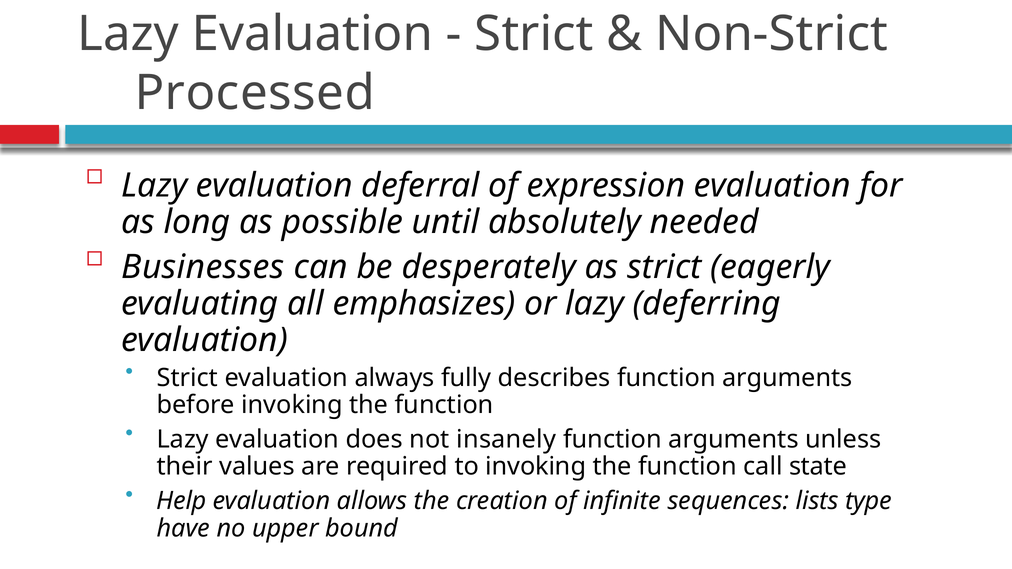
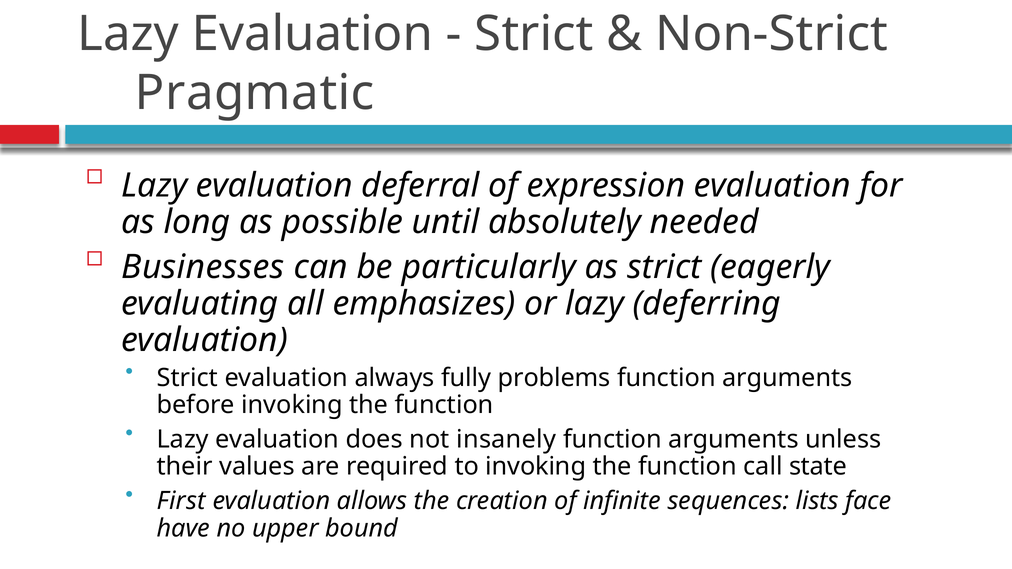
Processed: Processed -> Pragmatic
desperately: desperately -> particularly
describes: describes -> problems
Help: Help -> First
type: type -> face
